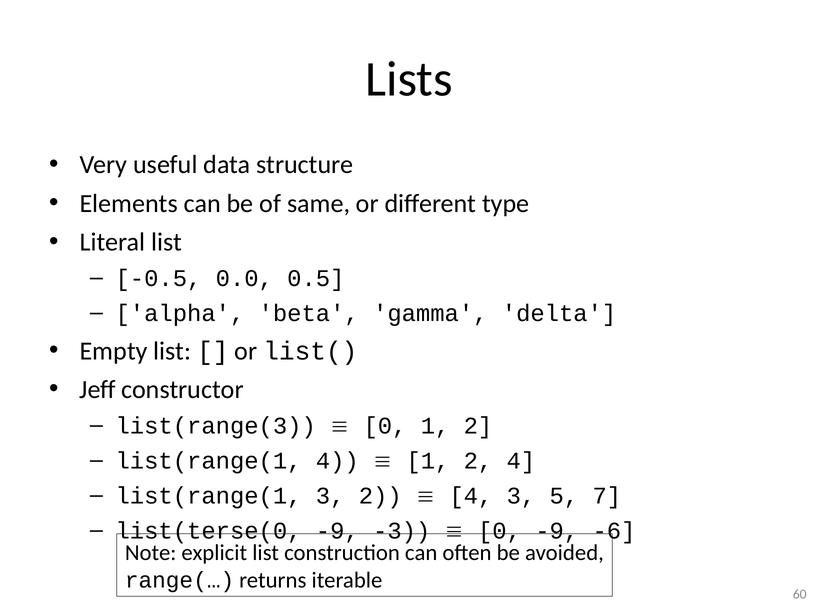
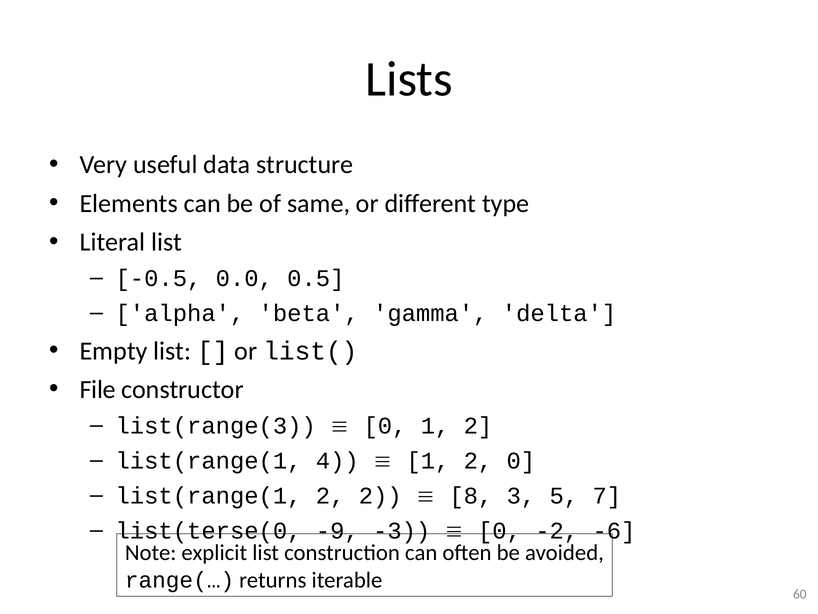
Jeff: Jeff -> File
2 4: 4 -> 0
list(range(1 3: 3 -> 2
4 at (471, 495): 4 -> 8
0 -9: -9 -> -2
